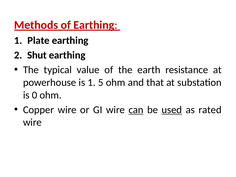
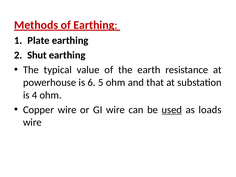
is 1: 1 -> 6
0: 0 -> 4
can underline: present -> none
rated: rated -> loads
